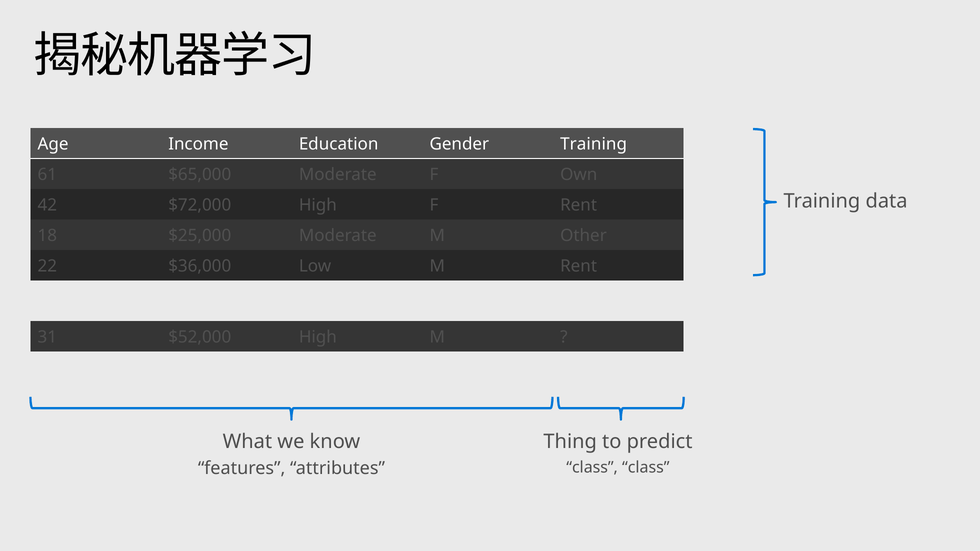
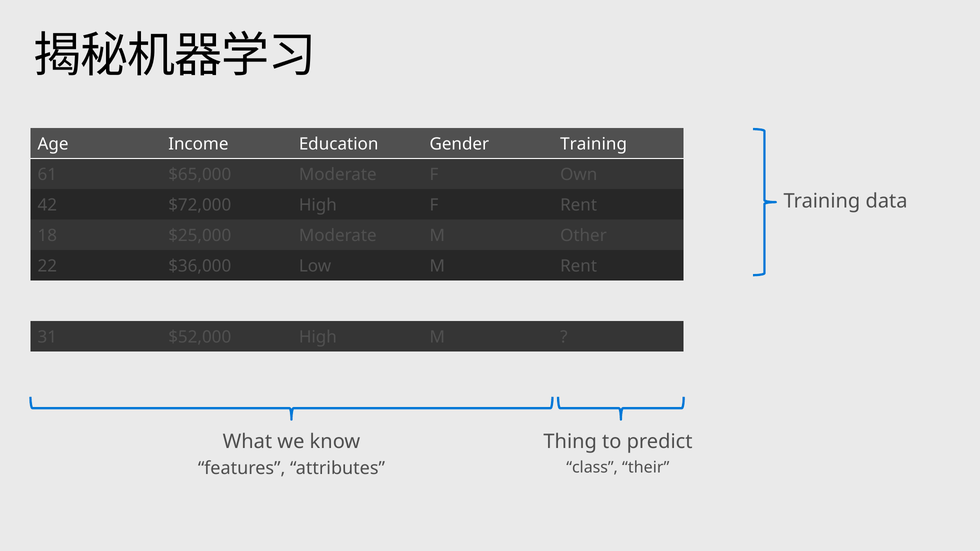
class class: class -> their
